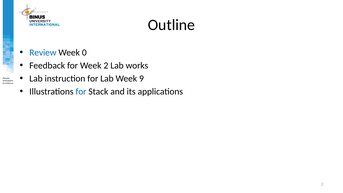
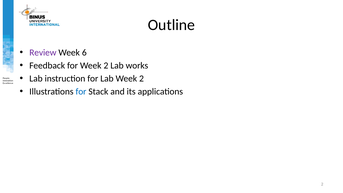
Review colour: blue -> purple
0: 0 -> 6
Lab Week 9: 9 -> 2
